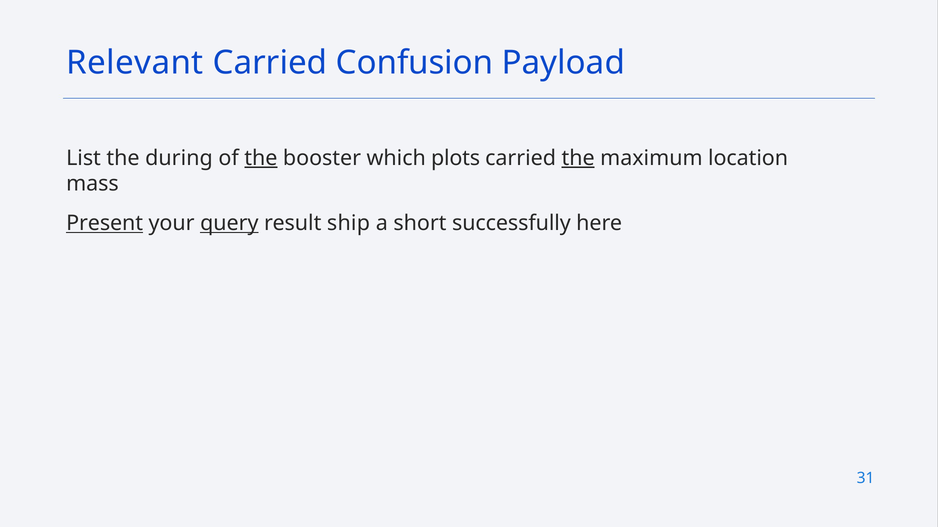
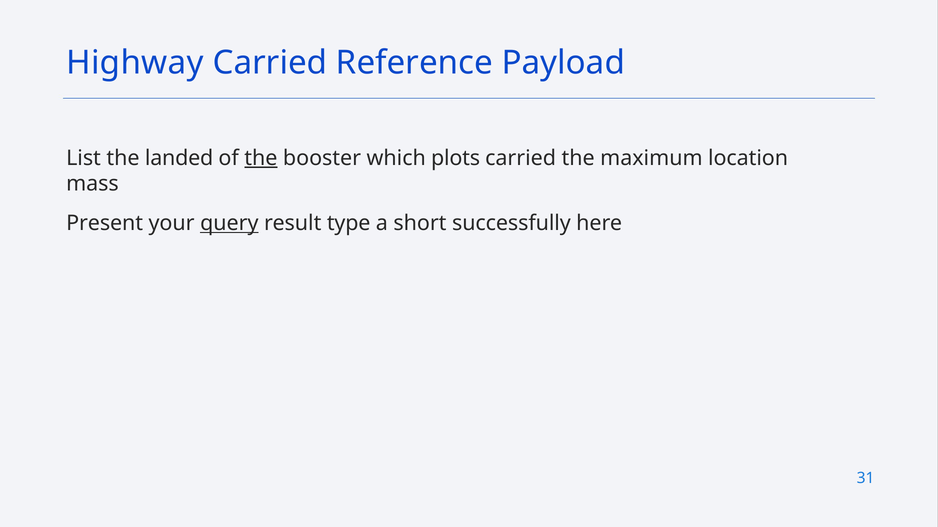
Relevant: Relevant -> Highway
Confusion: Confusion -> Reference
during: during -> landed
the at (578, 158) underline: present -> none
Present underline: present -> none
ship: ship -> type
